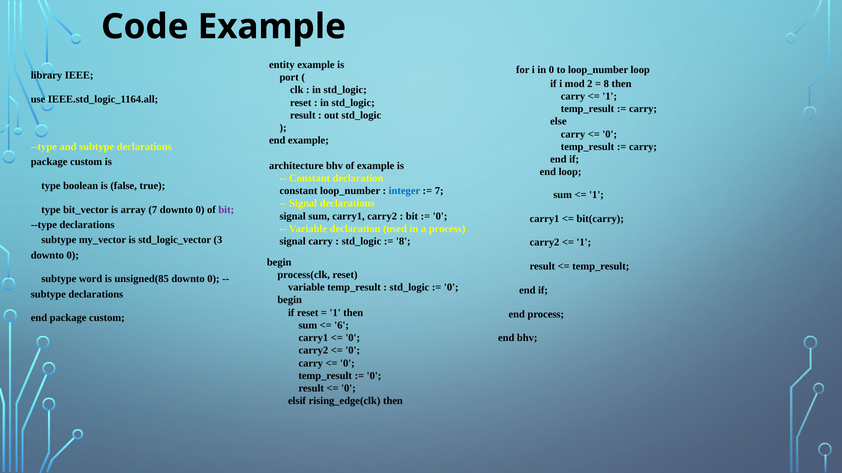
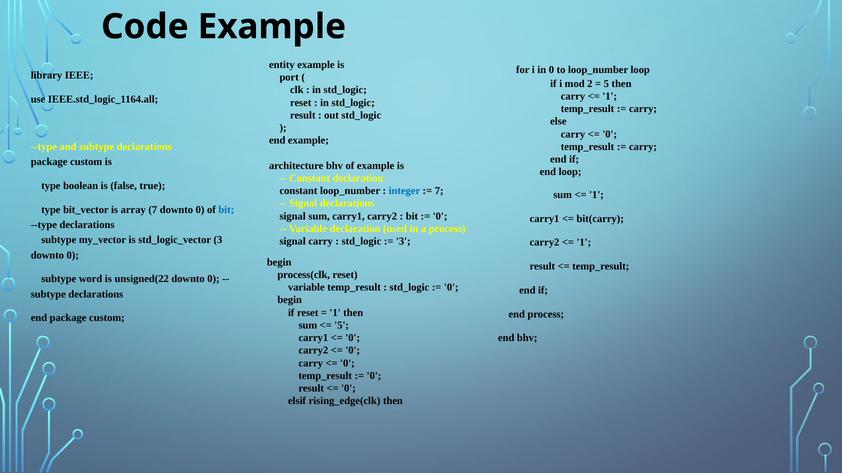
8 at (606, 84): 8 -> 5
bit at (226, 210) colour: purple -> blue
8 at (403, 242): 8 -> 3
unsigned(85: unsigned(85 -> unsigned(22
6 at (342, 326): 6 -> 5
